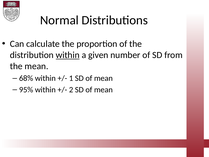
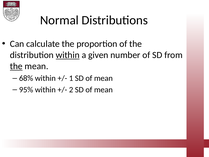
the at (16, 66) underline: none -> present
